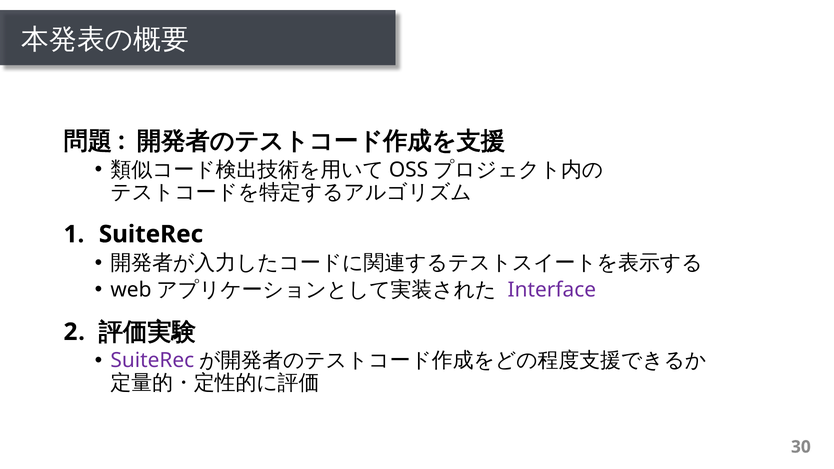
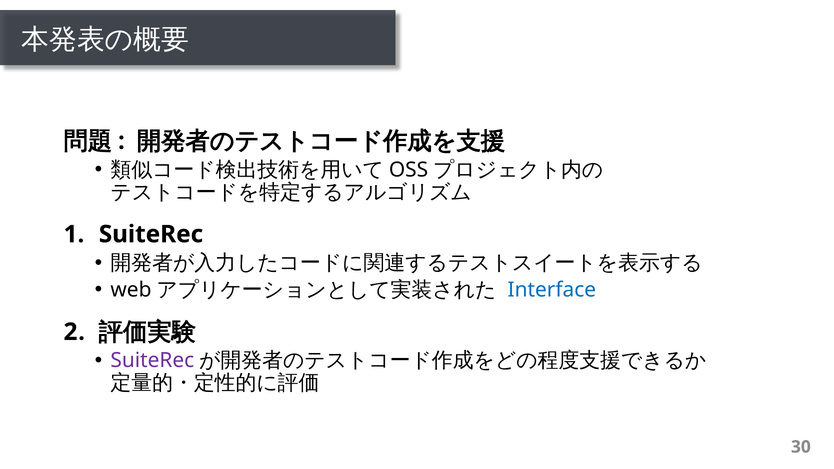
Interface colour: purple -> blue
